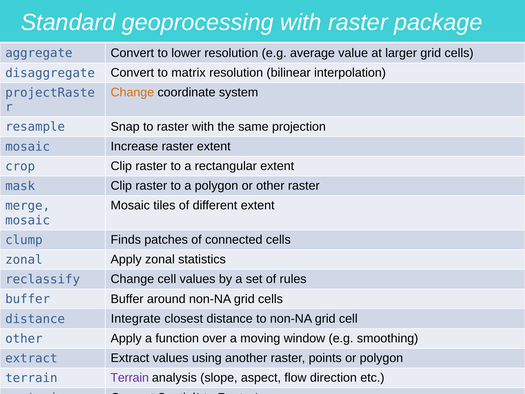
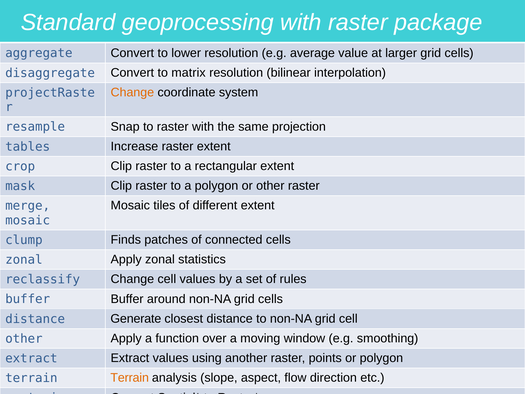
mosaic at (28, 147): mosaic -> tables
Integrate: Integrate -> Generate
Terrain at (130, 378) colour: purple -> orange
